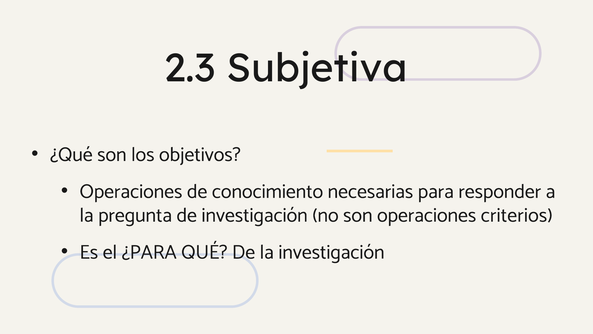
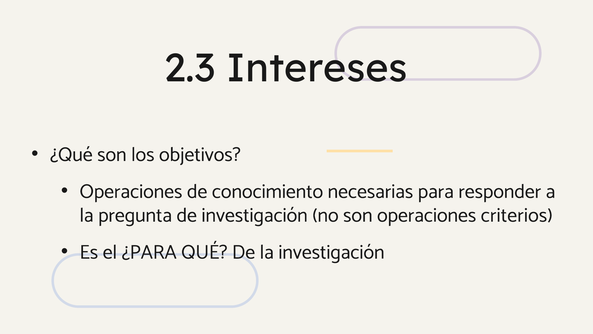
Subjetiva: Subjetiva -> Intereses
